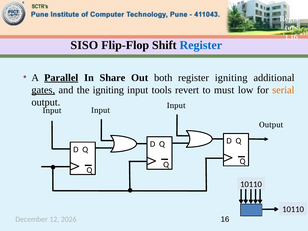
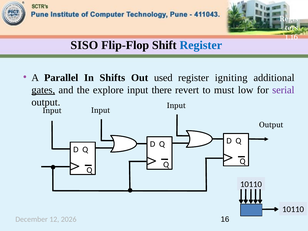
Parallel underline: present -> none
Share: Share -> Shifts
both: both -> used
the igniting: igniting -> explore
tools: tools -> there
serial colour: orange -> purple
